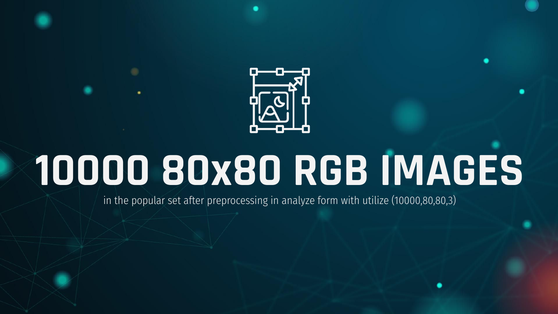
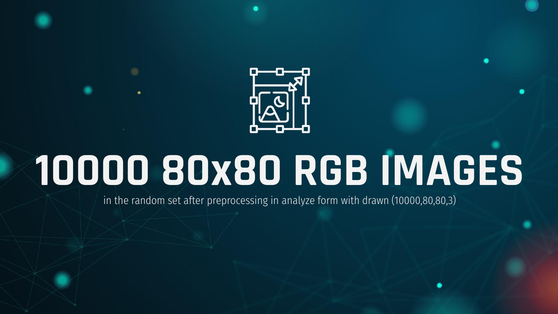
popular: popular -> random
utilize: utilize -> drawn
